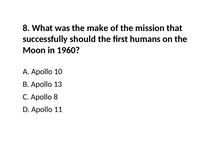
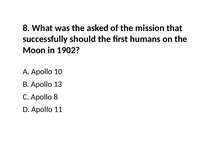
make: make -> asked
1960: 1960 -> 1902
